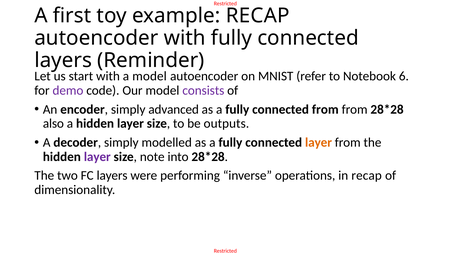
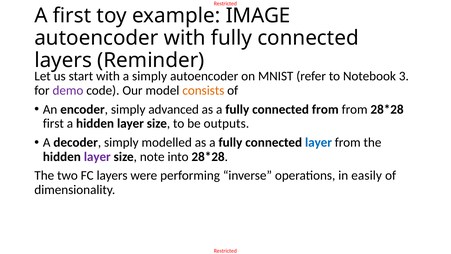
example RECAP: RECAP -> IMAGE
a model: model -> simply
6: 6 -> 3
consists colour: purple -> orange
also at (53, 123): also -> first
layer at (318, 142) colour: orange -> blue
in recap: recap -> easily
